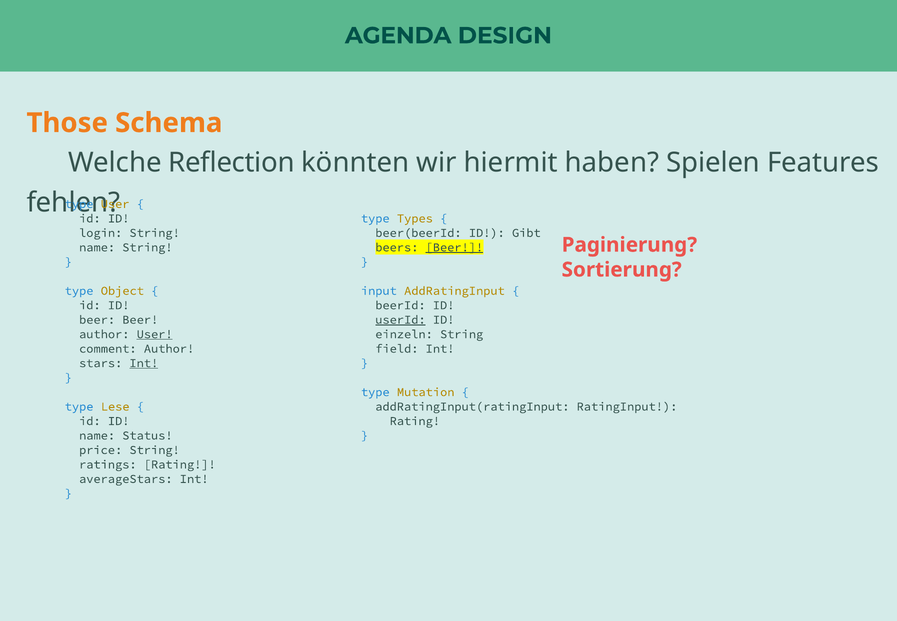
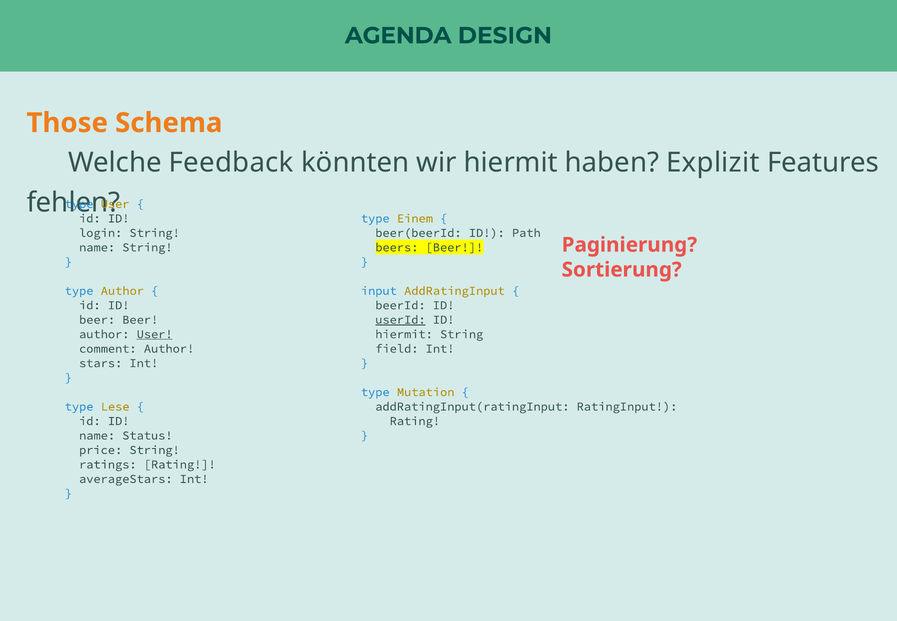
Reflection: Reflection -> Feedback
Spielen: Spielen -> Explizit
Types: Types -> Einem
Gibt: Gibt -> Path
Beer at (454, 247) underline: present -> none
type Object: Object -> Author
einzeln at (404, 334): einzeln -> hiermit
Int at (144, 363) underline: present -> none
